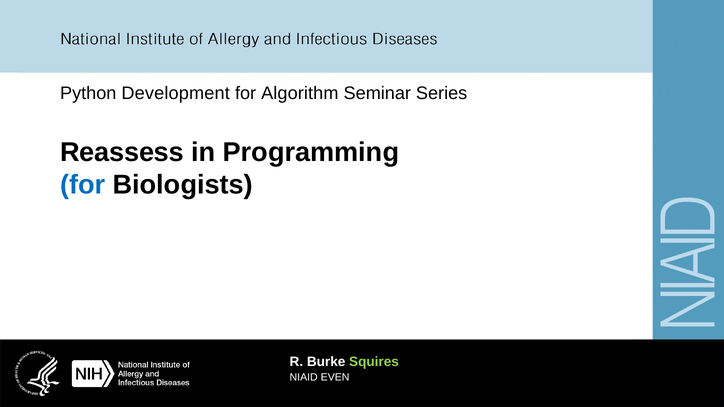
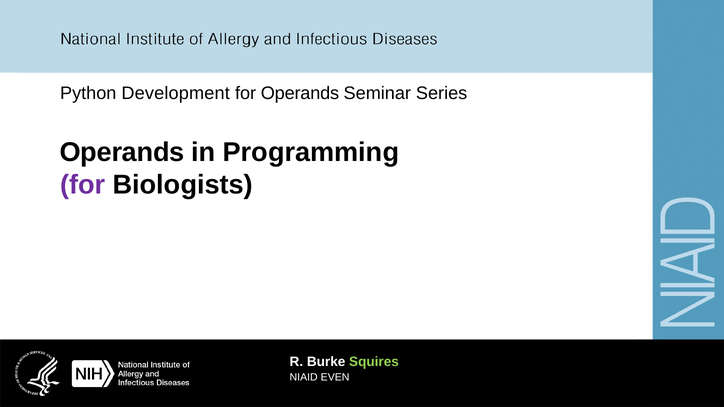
for Algorithm: Algorithm -> Operands
Reassess at (122, 152): Reassess -> Operands
for at (83, 185) colour: blue -> purple
